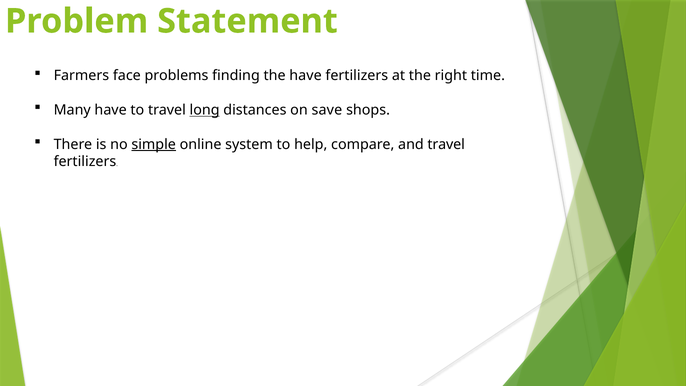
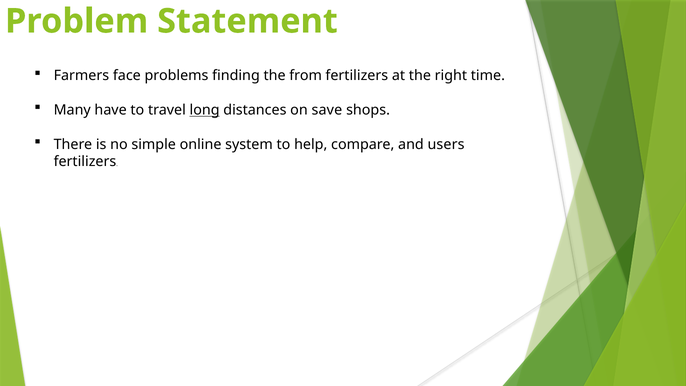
the have: have -> from
simple underline: present -> none
and travel: travel -> users
